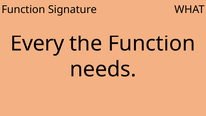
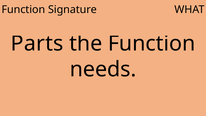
Every: Every -> Parts
